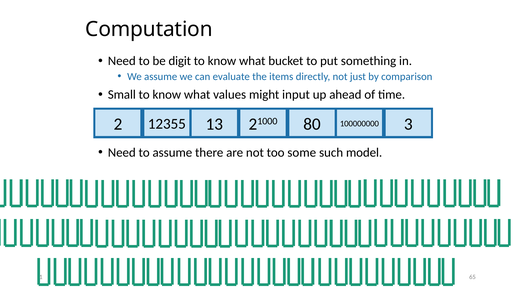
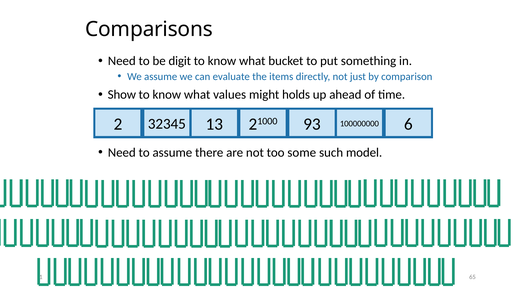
Computation: Computation -> Comparisons
Small: Small -> Show
input: input -> holds
12355: 12355 -> 32345
80: 80 -> 93
3: 3 -> 6
